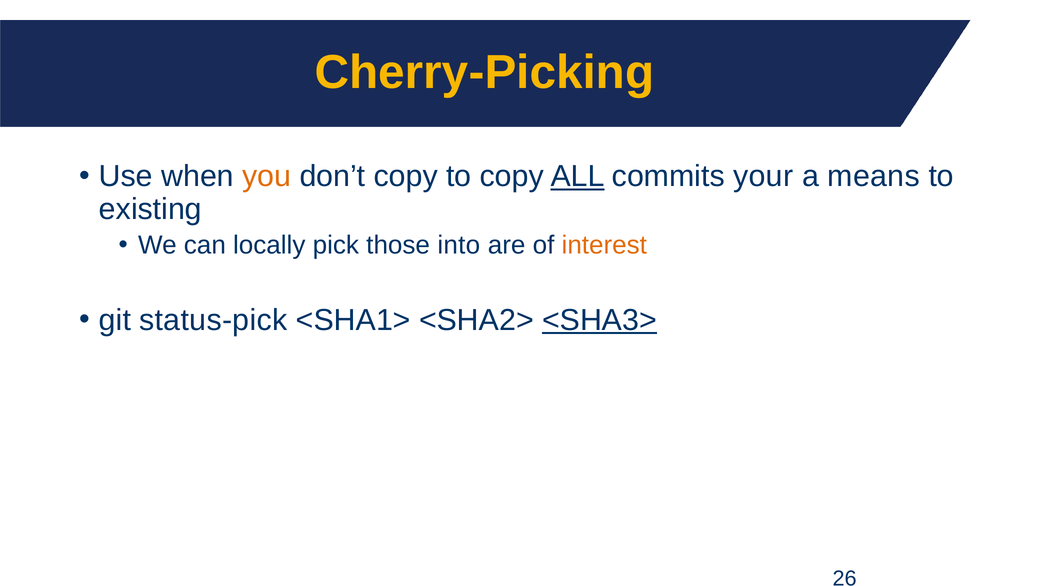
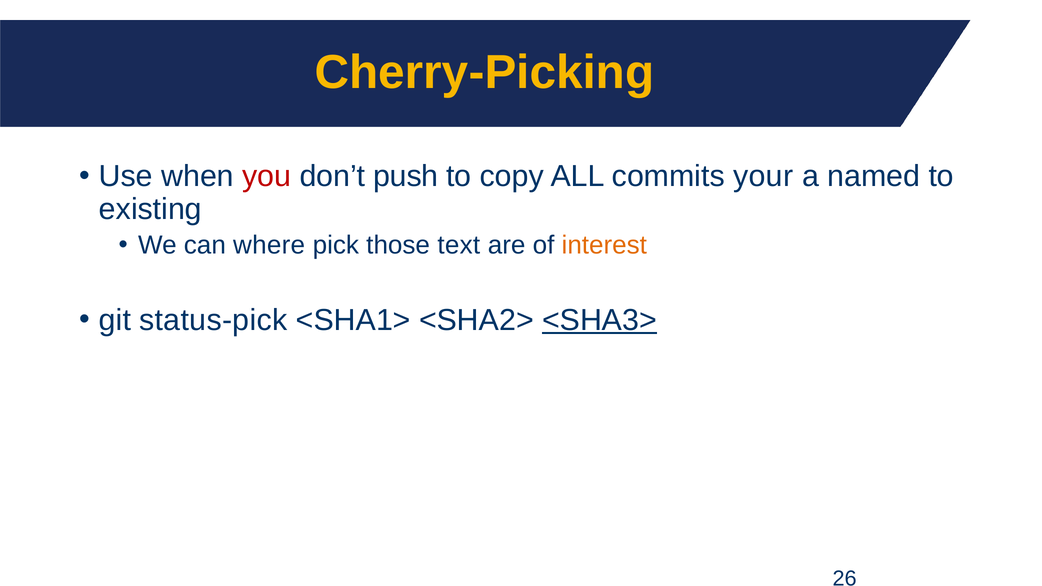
you colour: orange -> red
don’t copy: copy -> push
ALL underline: present -> none
means: means -> named
locally: locally -> where
into: into -> text
